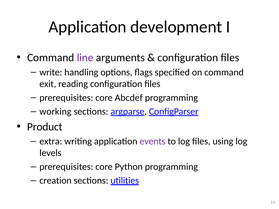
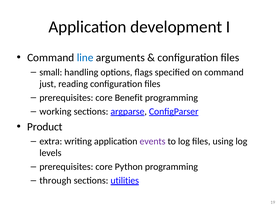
line colour: purple -> blue
write: write -> small
exit: exit -> just
Abcdef: Abcdef -> Benefit
creation: creation -> through
